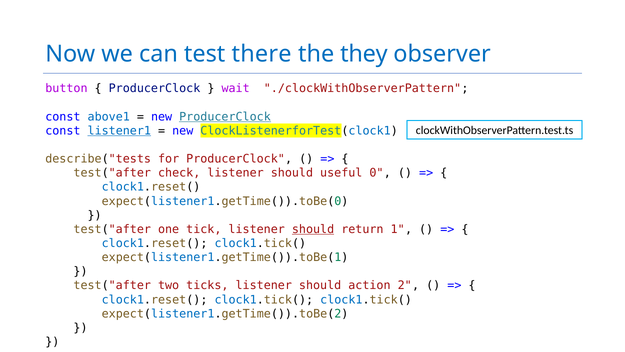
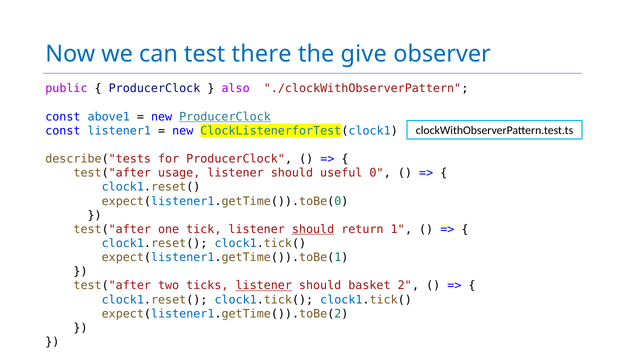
they: they -> give
button: button -> public
wait: wait -> also
listener1 underline: present -> none
check: check -> usage
listener at (264, 285) underline: none -> present
action: action -> basket
